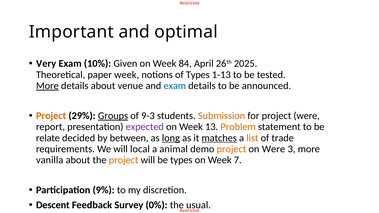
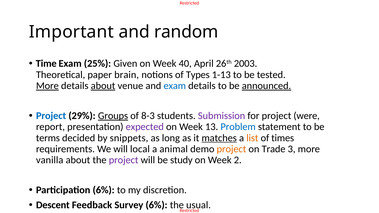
optimal: optimal -> random
Very: Very -> Time
10%: 10% -> 25%
84: 84 -> 40
2025: 2025 -> 2003
paper week: week -> brain
about at (103, 86) underline: none -> present
announced underline: none -> present
Project at (51, 116) colour: orange -> blue
9-3: 9-3 -> 8-3
Submission colour: orange -> purple
Problem colour: orange -> blue
relate: relate -> terms
between: between -> snippets
long underline: present -> none
trade: trade -> times
on Were: Were -> Trade
project at (124, 160) colour: orange -> purple
be types: types -> study
7: 7 -> 2
Participation 9%: 9% -> 6%
Survey 0%: 0% -> 6%
